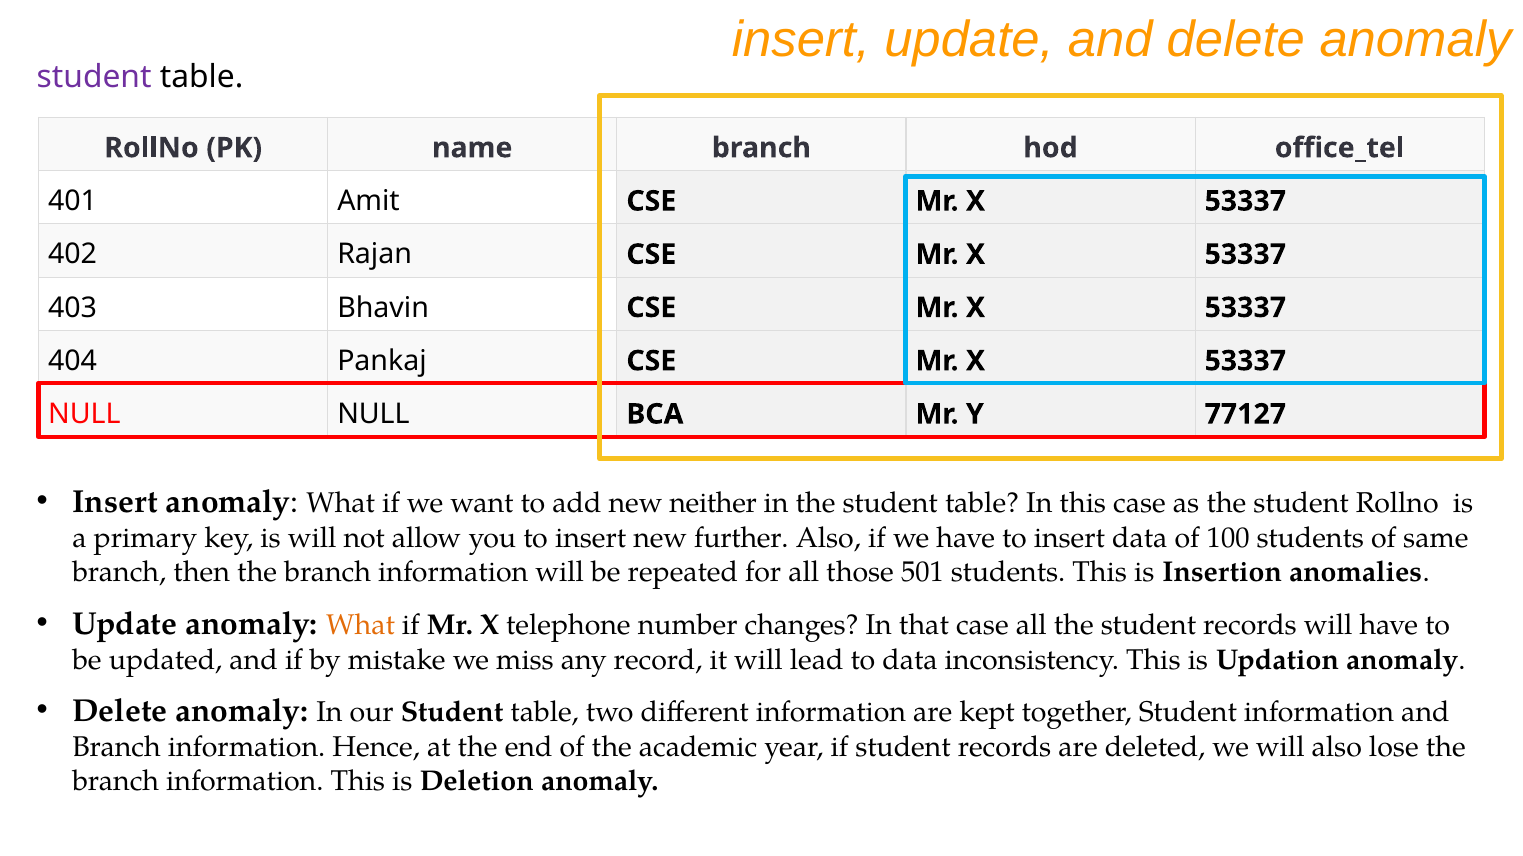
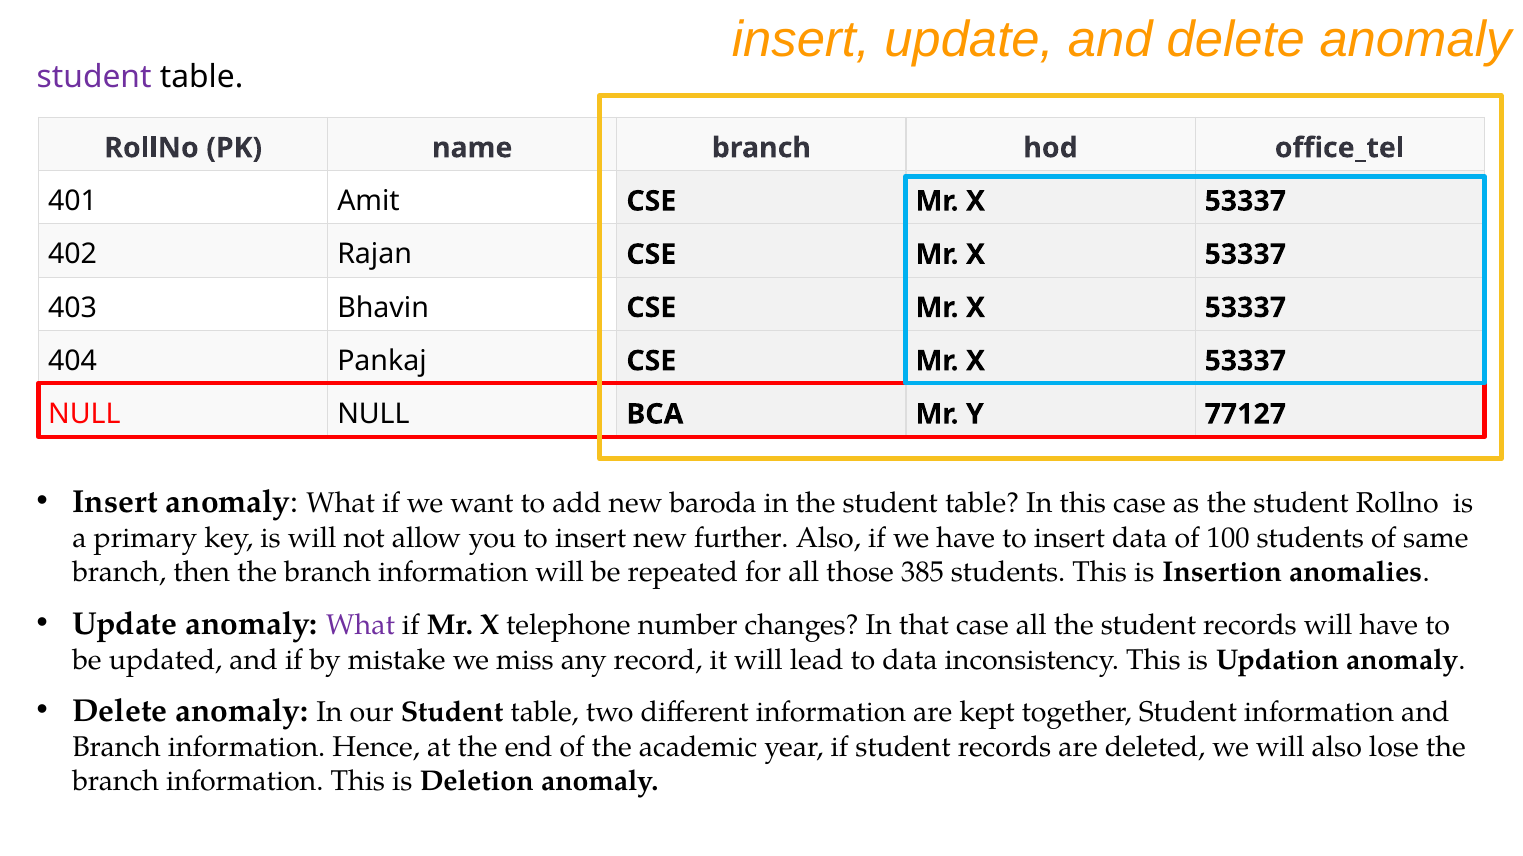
neither: neither -> baroda
501: 501 -> 385
What at (361, 625) colour: orange -> purple
